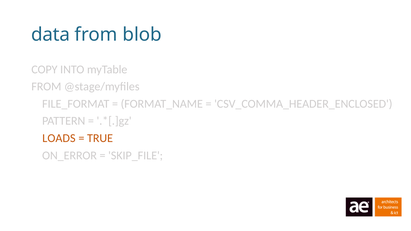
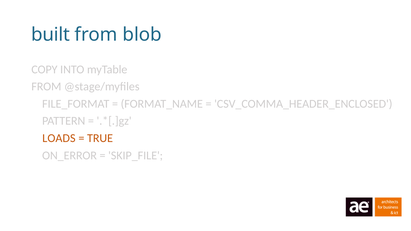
data: data -> built
